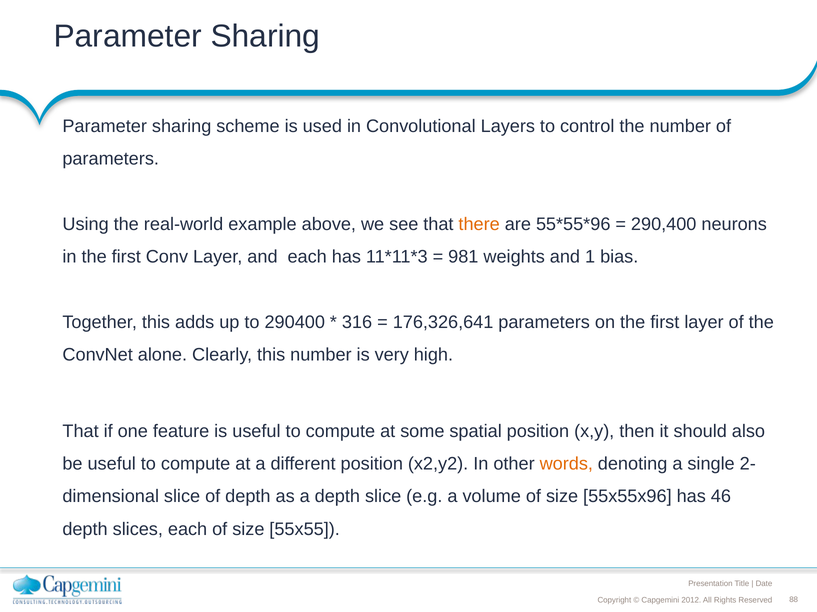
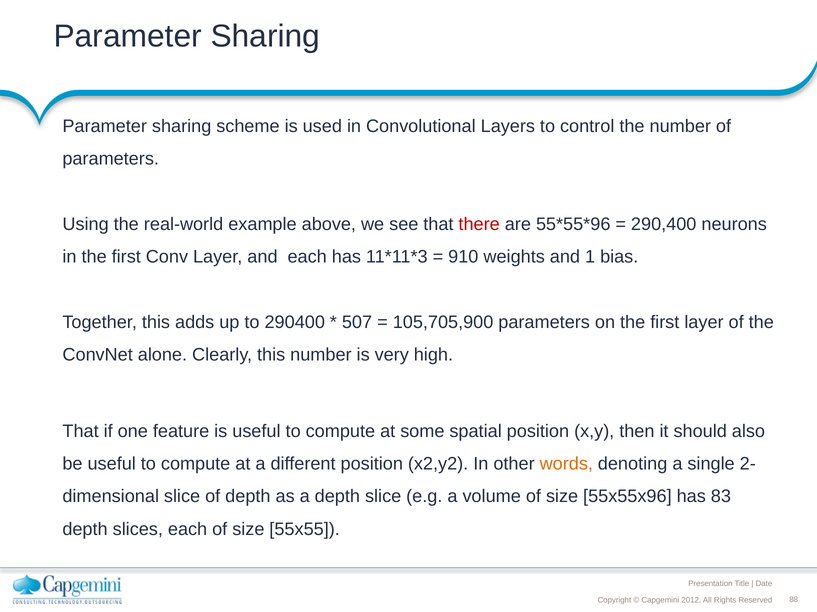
there colour: orange -> red
981: 981 -> 910
316: 316 -> 507
176,326,641: 176,326,641 -> 105,705,900
46: 46 -> 83
